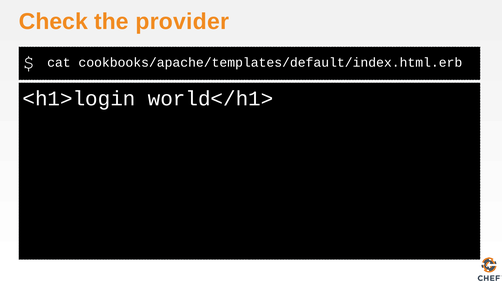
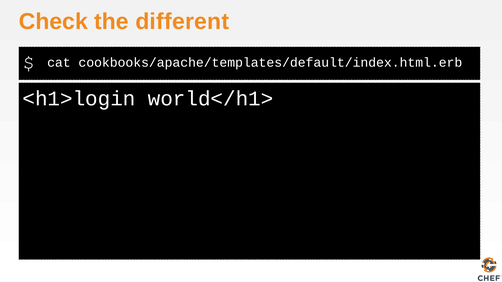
provider: provider -> different
